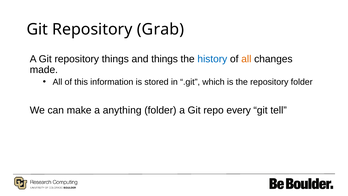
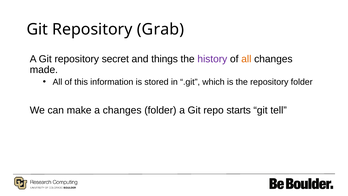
repository things: things -> secret
history colour: blue -> purple
a anything: anything -> changes
every: every -> starts
